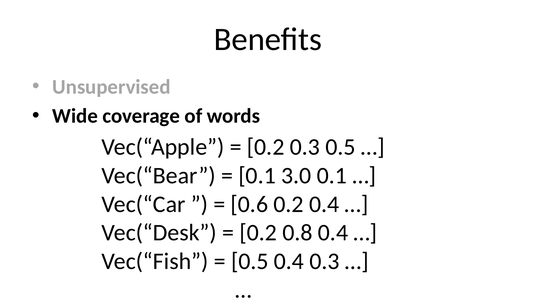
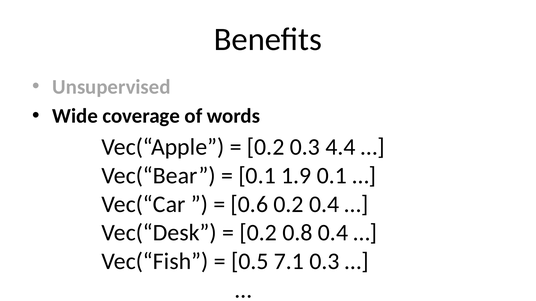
0.3 0.5: 0.5 -> 4.4
3.0: 3.0 -> 1.9
0.5 0.4: 0.4 -> 7.1
